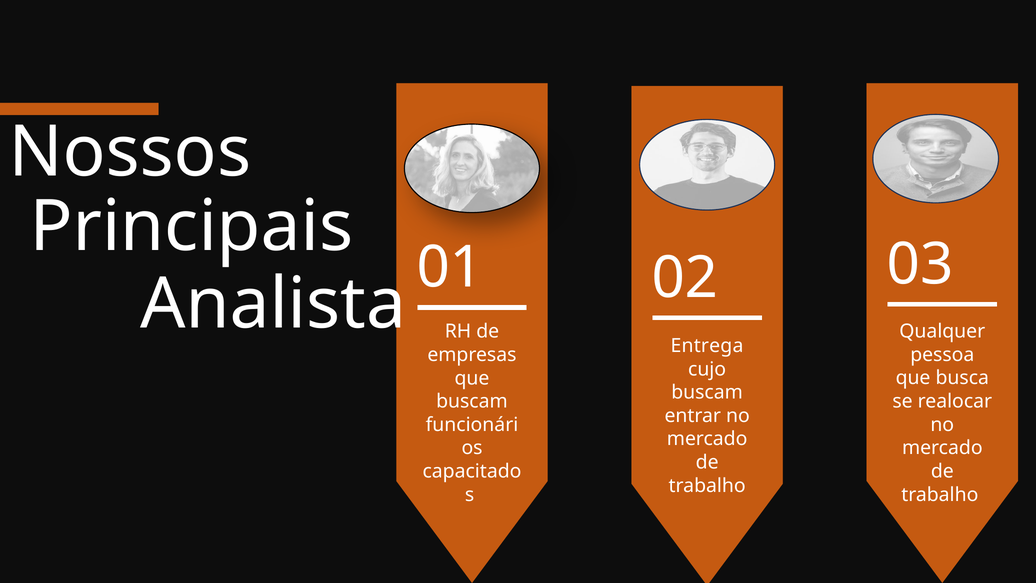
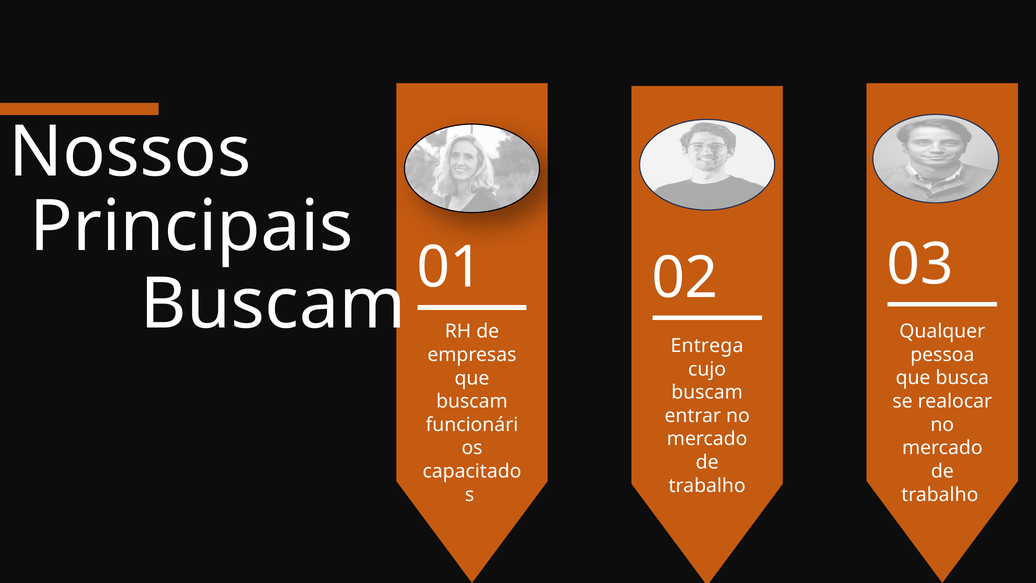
Analista at (273, 304): Analista -> Buscam
